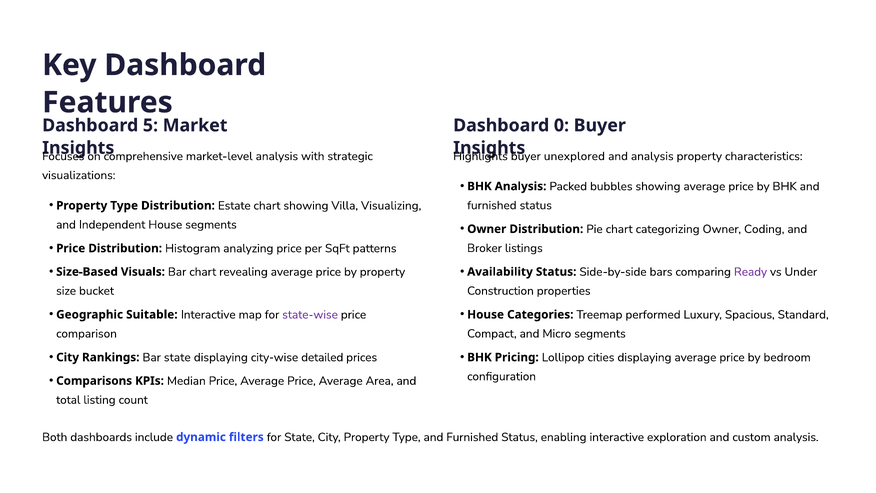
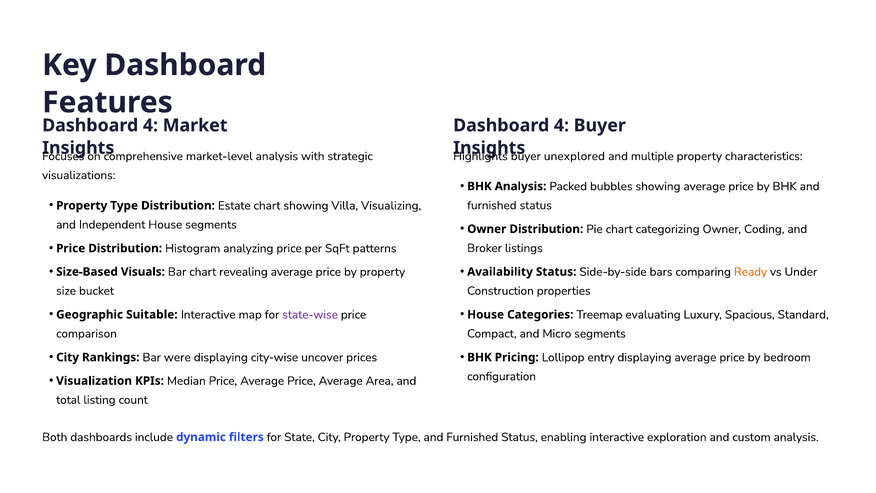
5 at (150, 125): 5 -> 4
0 at (561, 125): 0 -> 4
and analysis: analysis -> multiple
Ready colour: purple -> orange
performed: performed -> evaluating
Bar state: state -> were
detailed: detailed -> uncover
cities: cities -> entry
Comparisons: Comparisons -> Visualization
